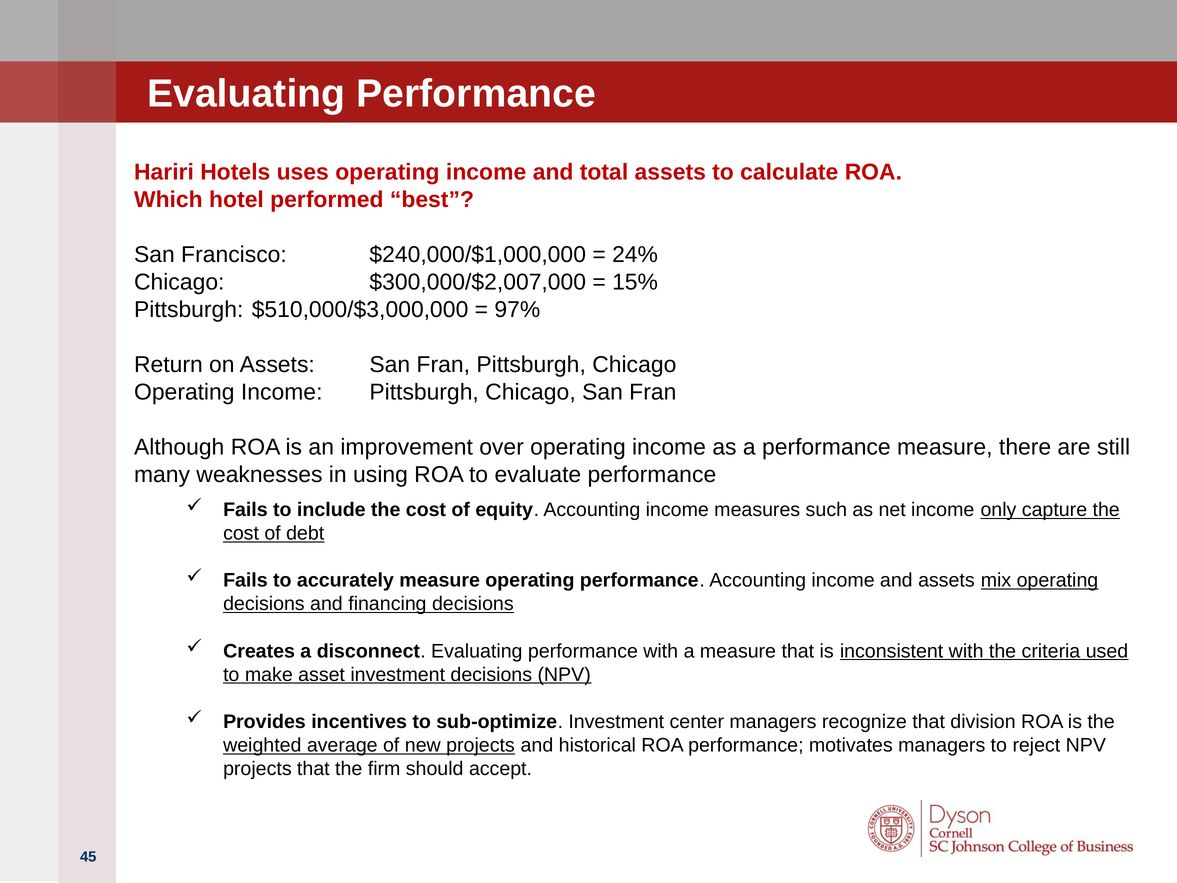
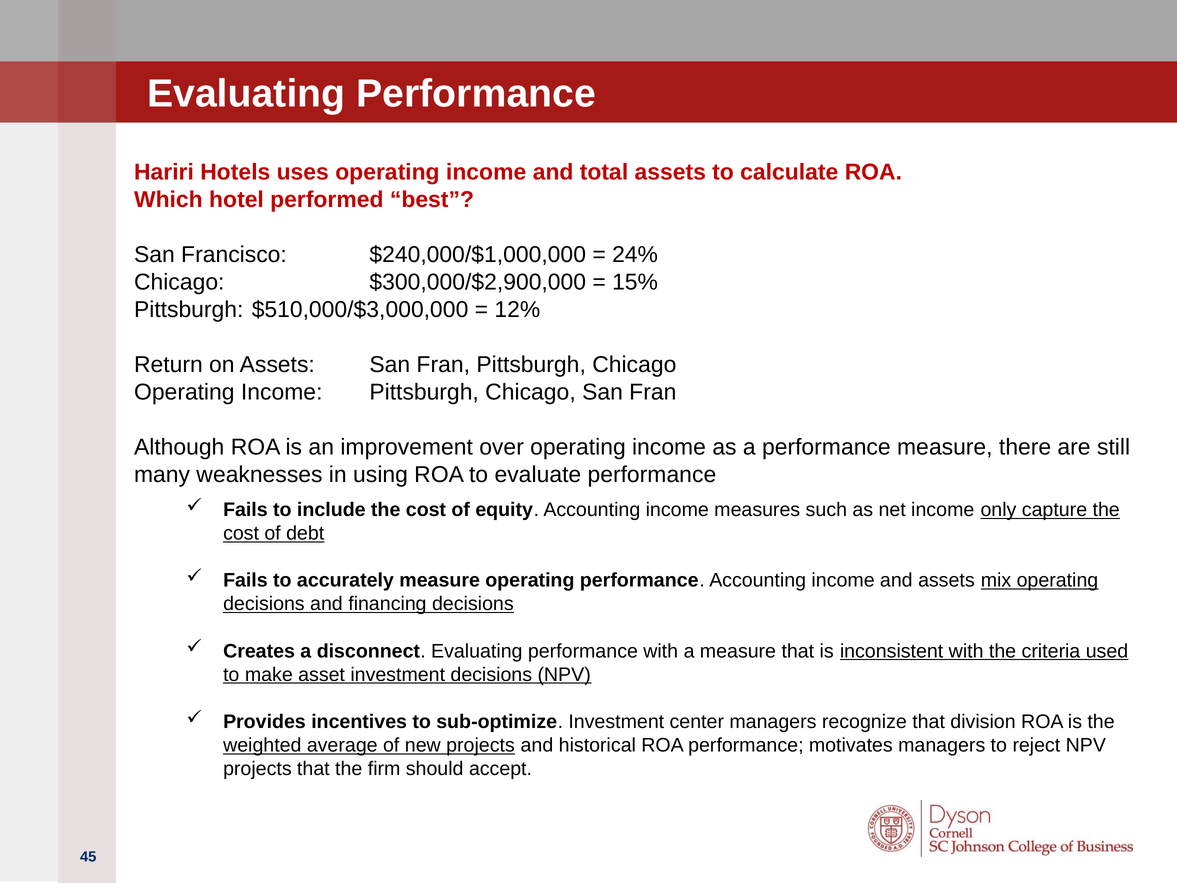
$300,000/$2,007,000: $300,000/$2,007,000 -> $300,000/$2,900,000
97%: 97% -> 12%
